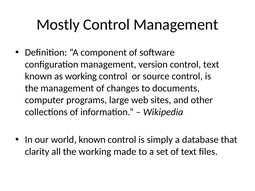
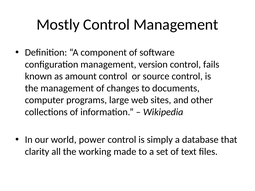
control text: text -> fails
as working: working -> amount
world known: known -> power
